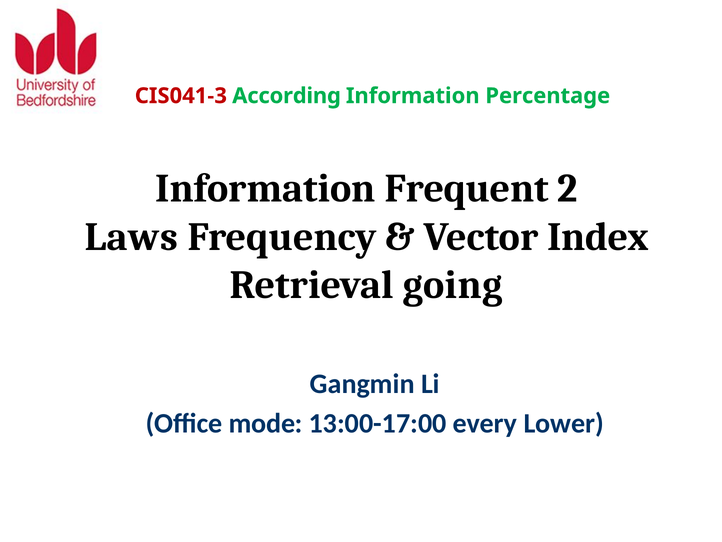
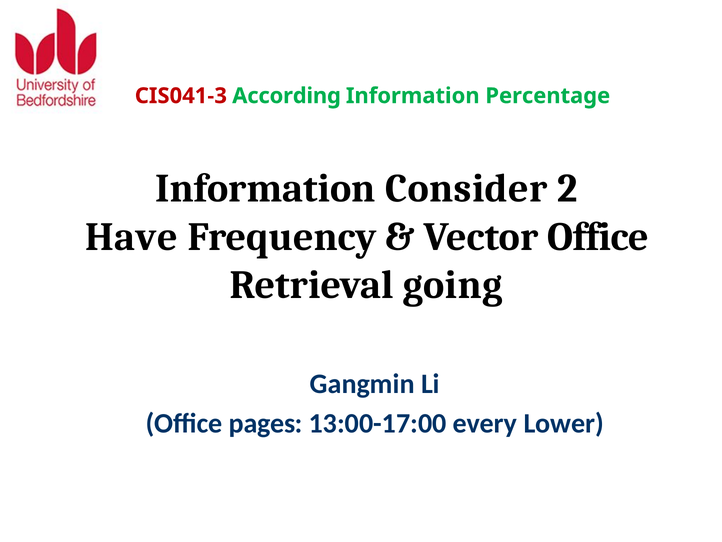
Frequent: Frequent -> Consider
Laws: Laws -> Have
Vector Index: Index -> Office
mode: mode -> pages
